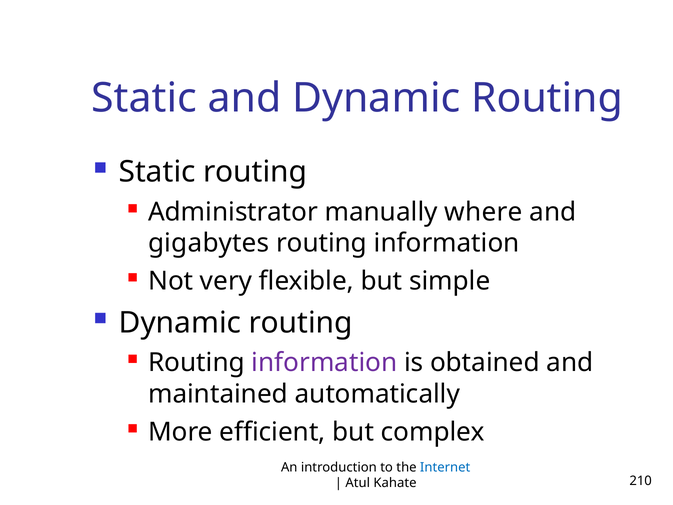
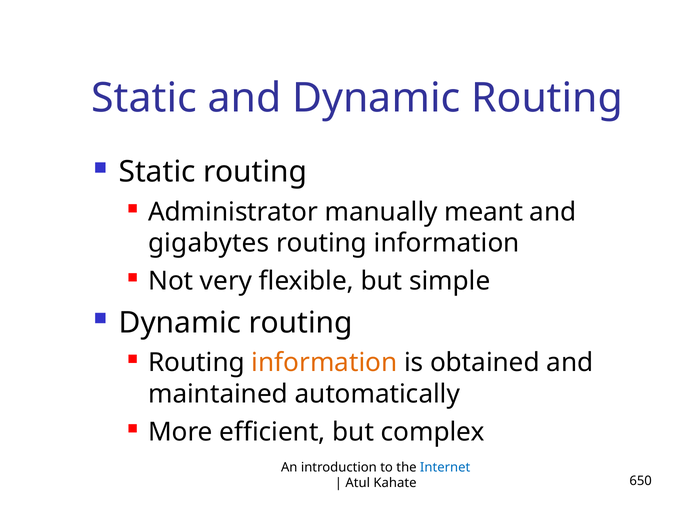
where: where -> meant
information at (324, 363) colour: purple -> orange
210: 210 -> 650
